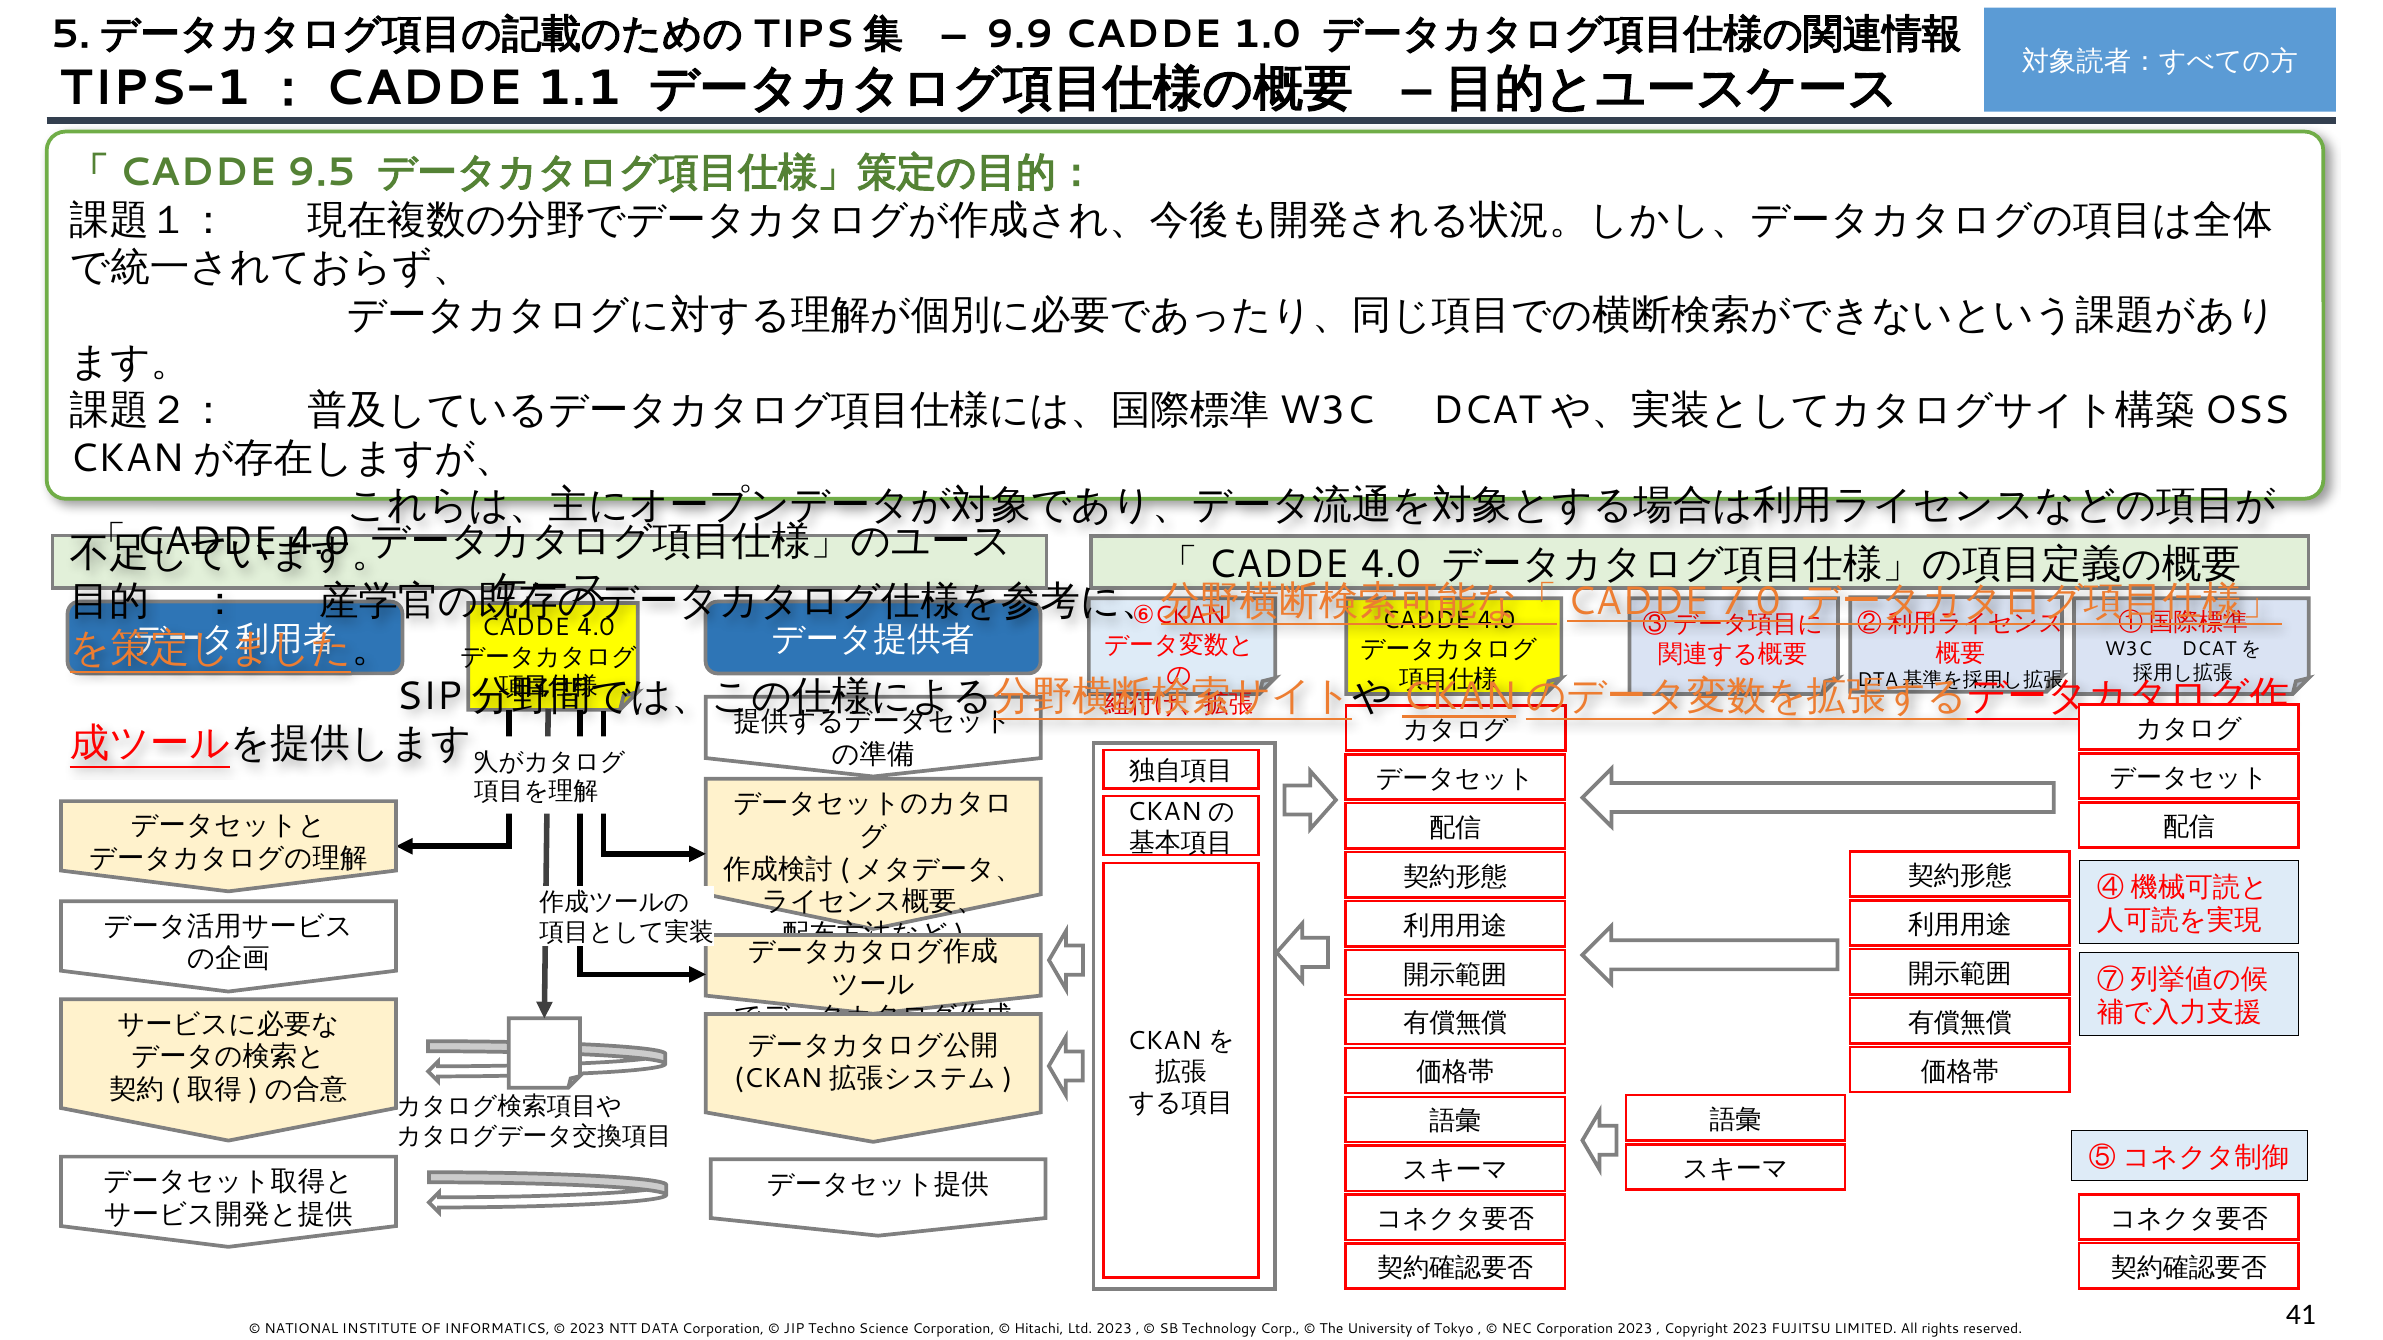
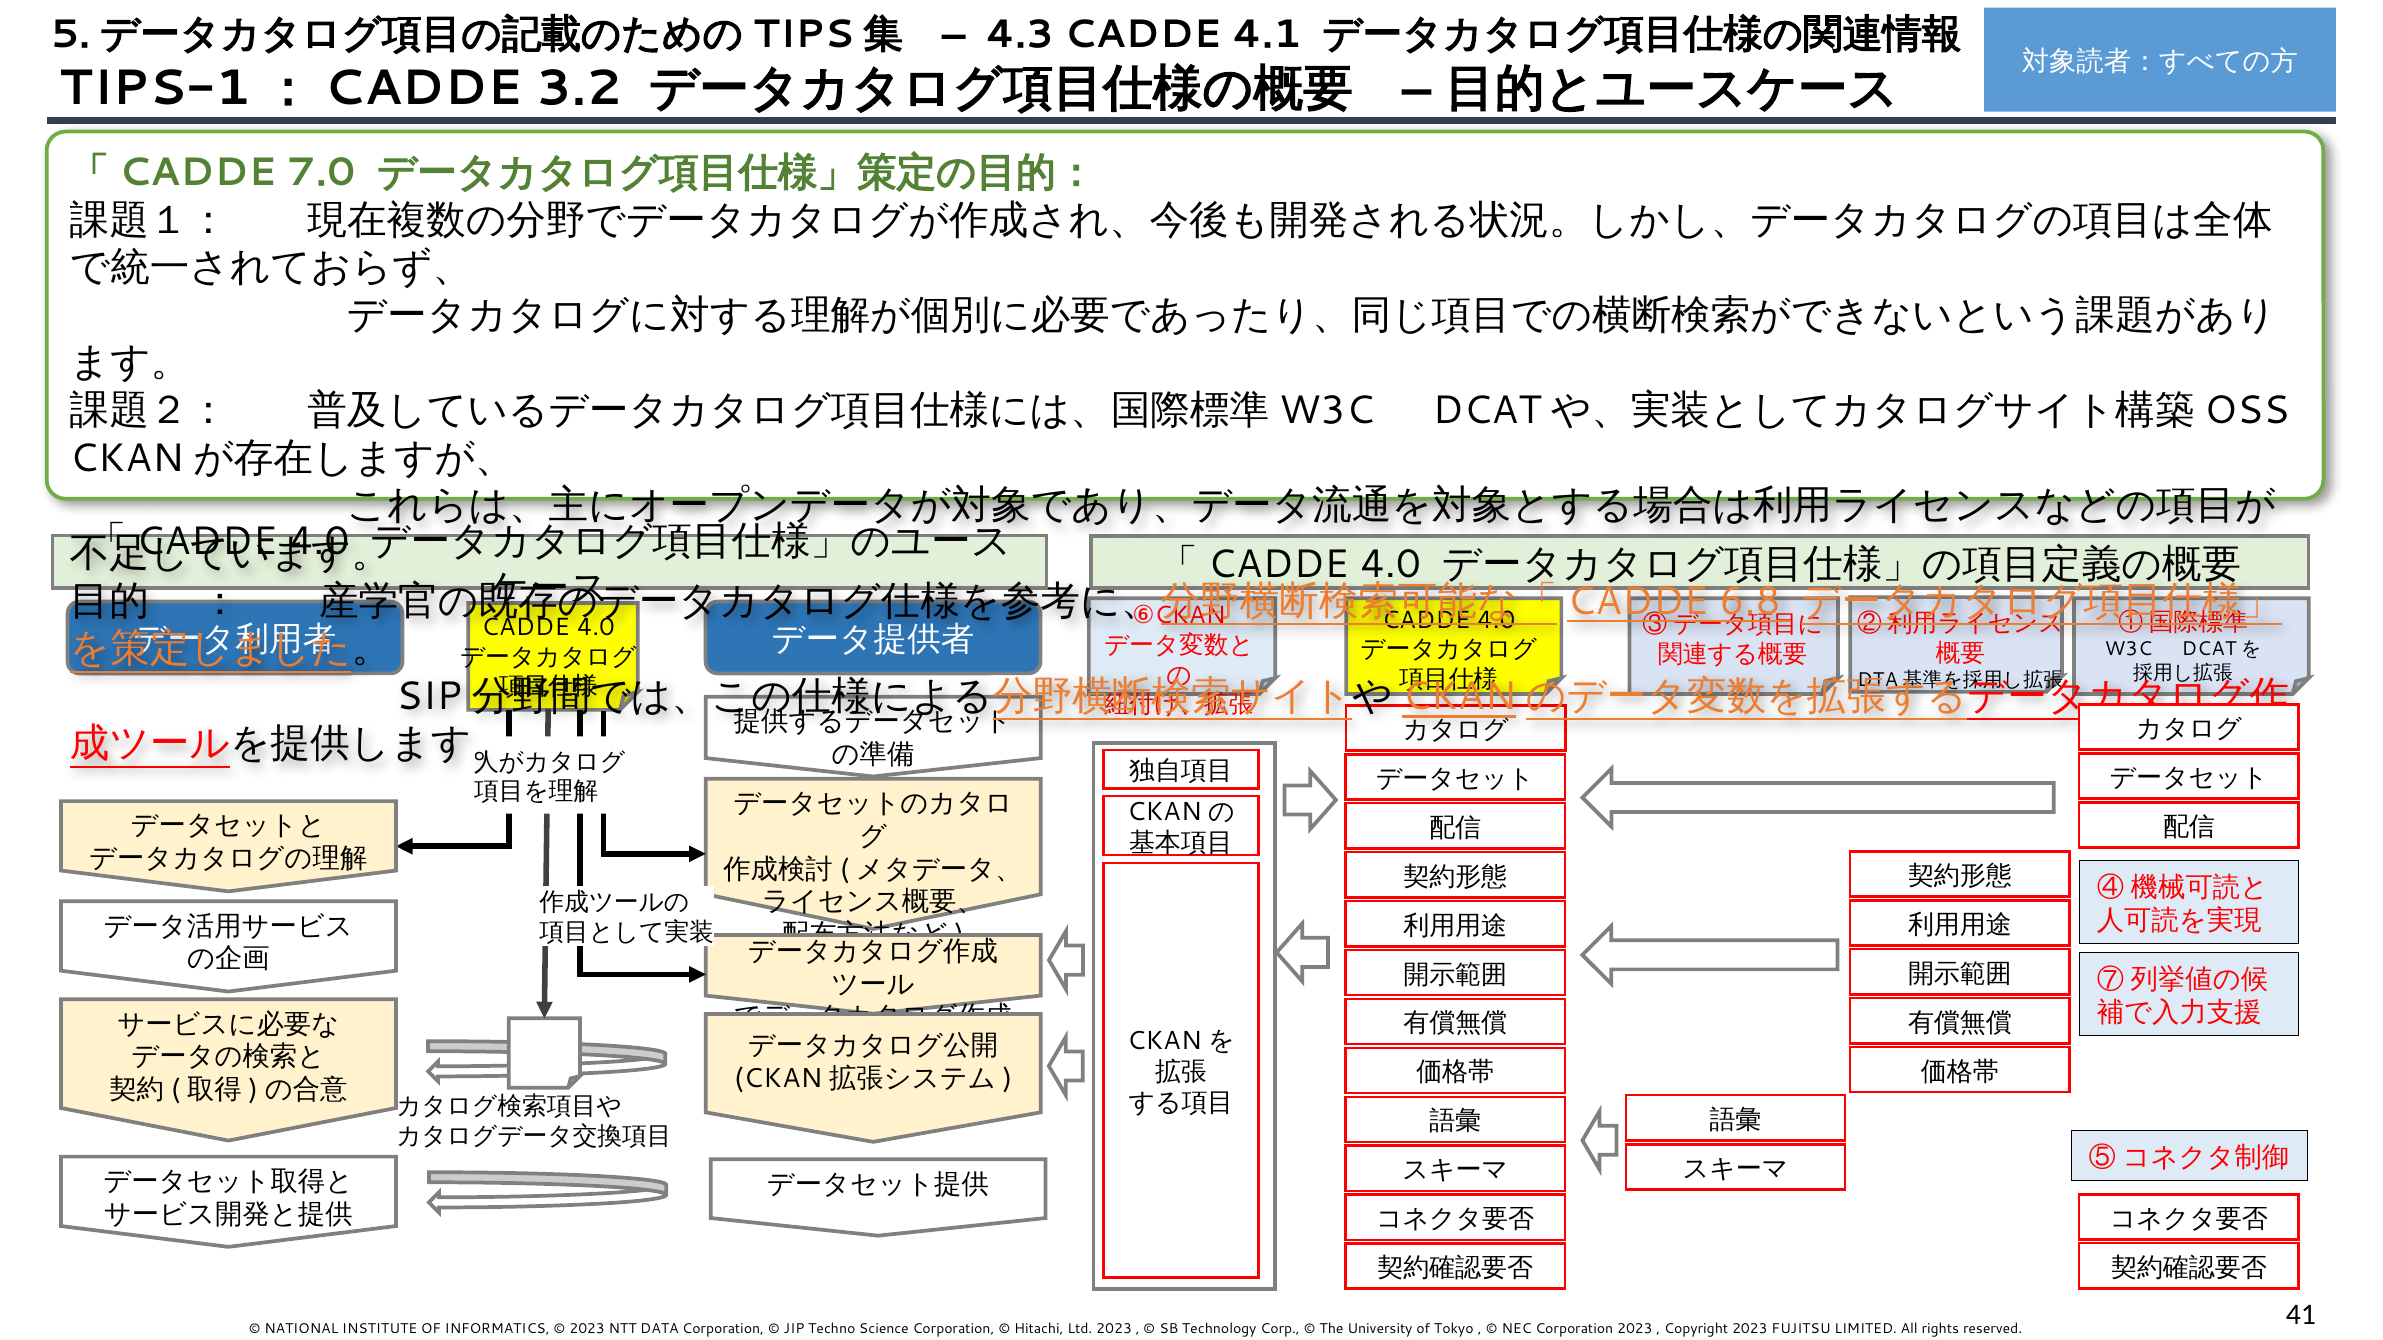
9.9: 9.9 -> 4.3
1.0: 1.0 -> 4.1
1.1: 1.1 -> 3.2
9.5: 9.5 -> 7.0
7.0: 7.0 -> 6.8
